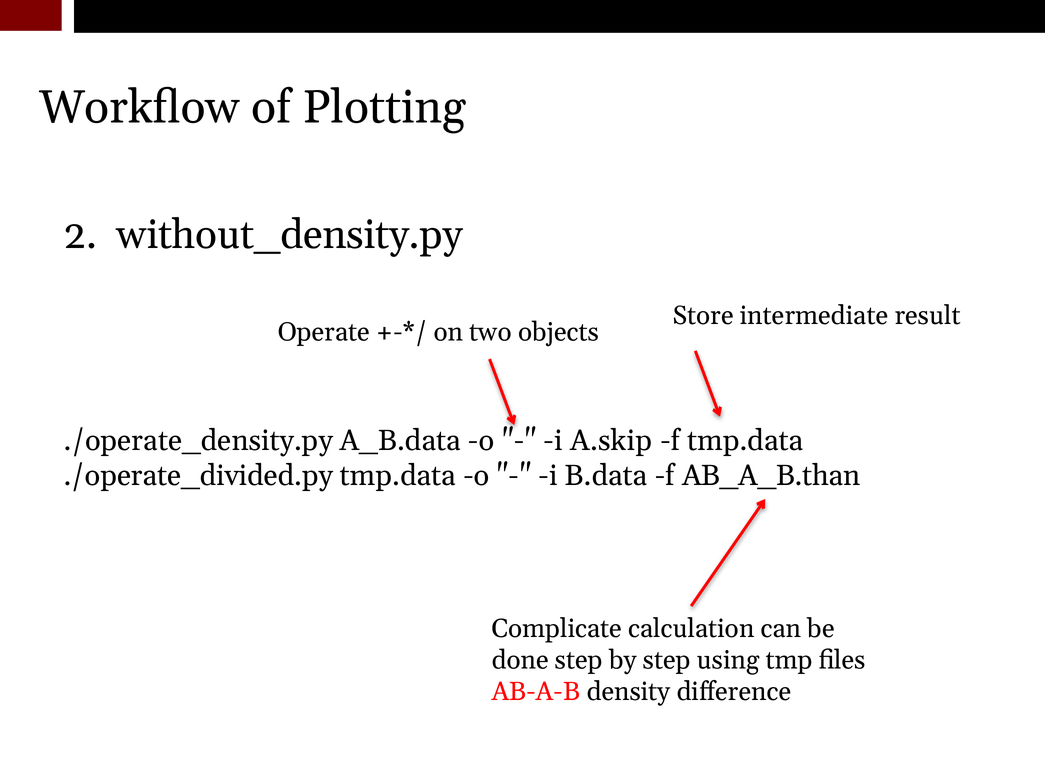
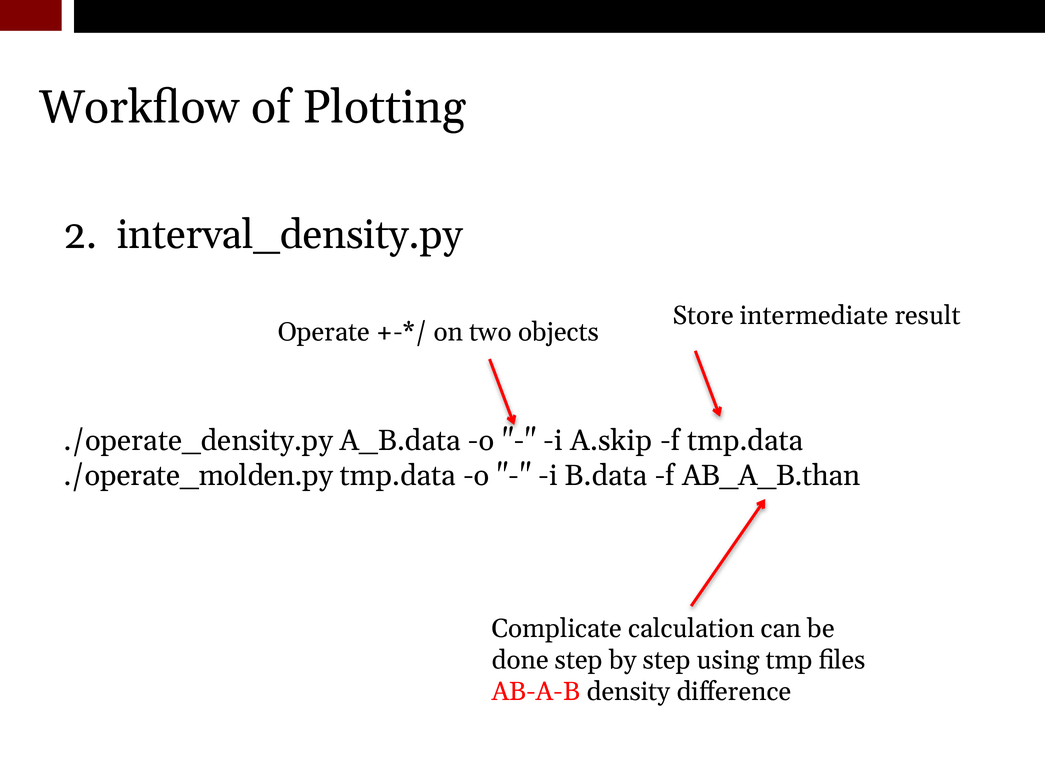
without_density.py: without_density.py -> interval_density.py
./operate_divided.py: ./operate_divided.py -> ./operate_molden.py
